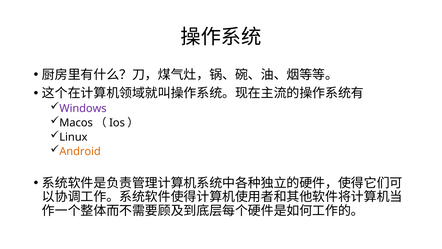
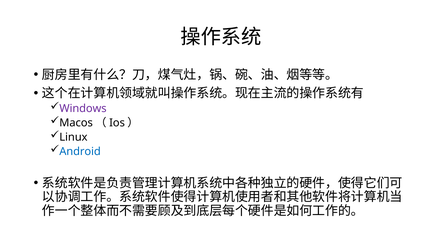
Android colour: orange -> blue
